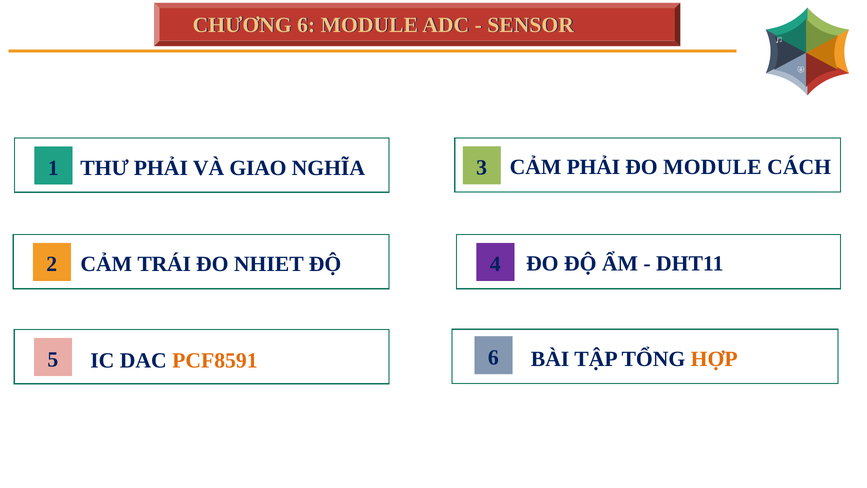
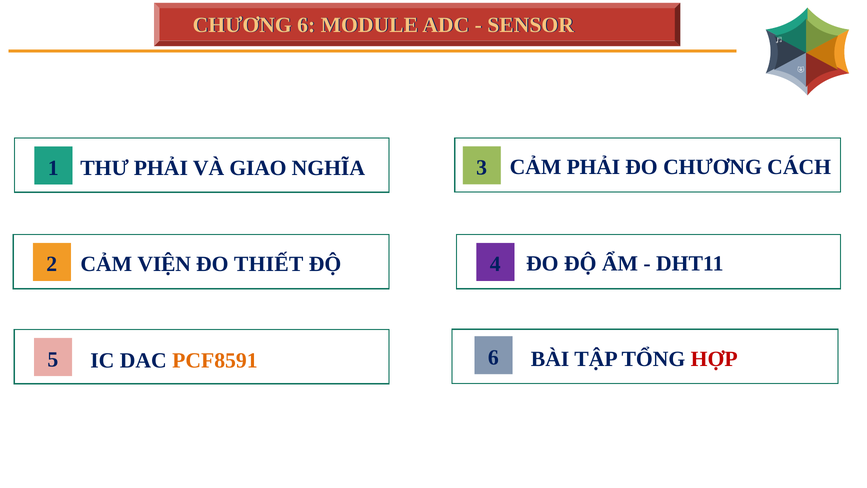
ĐO MODULE: MODULE -> CHƯƠNG
TRÁI: TRÁI -> VIỆN
NHIET: NHIET -> THIẾT
HỢP colour: orange -> red
